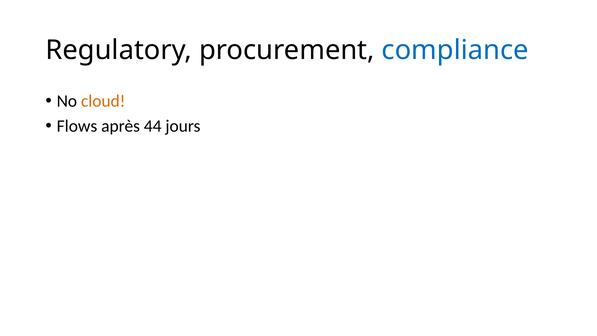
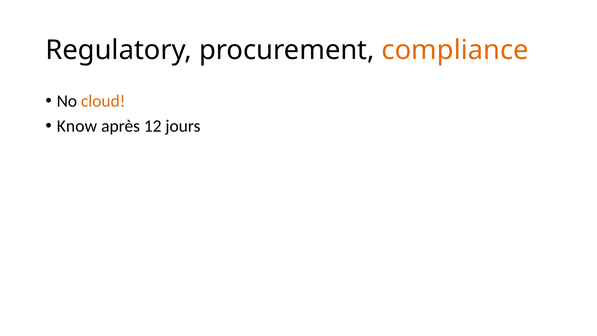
compliance colour: blue -> orange
Flows: Flows -> Know
44: 44 -> 12
